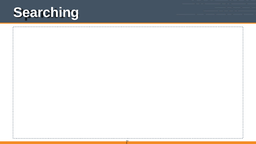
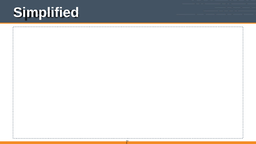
Searching: Searching -> Simplified
